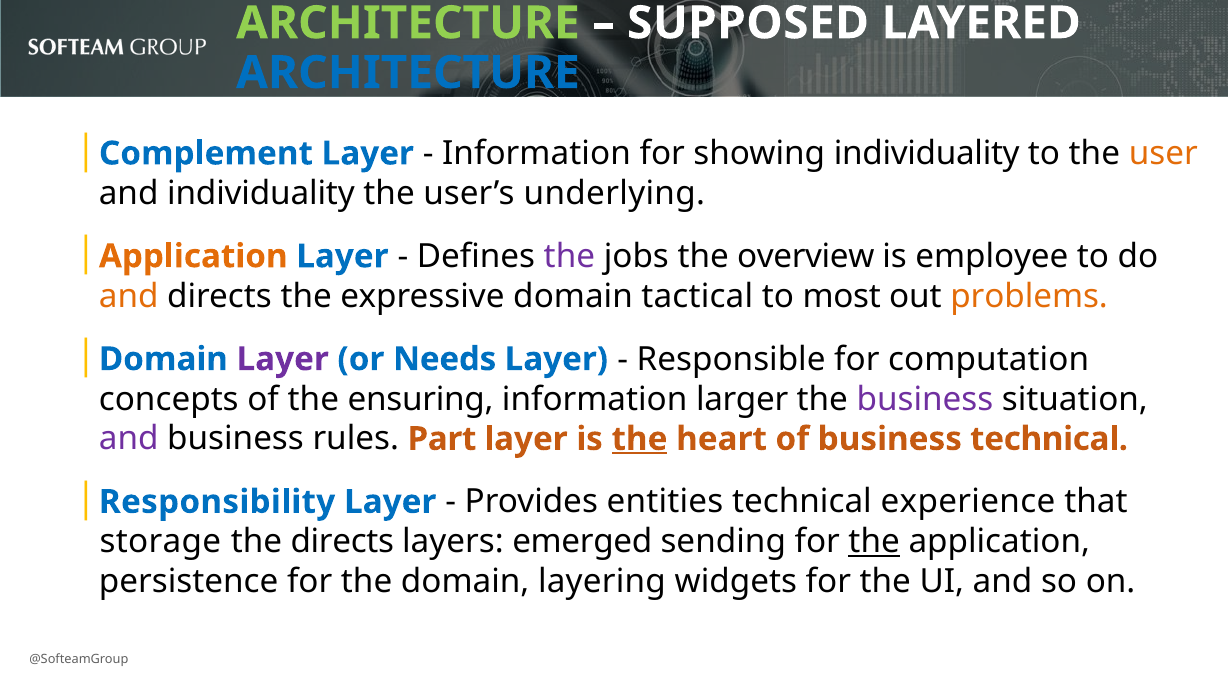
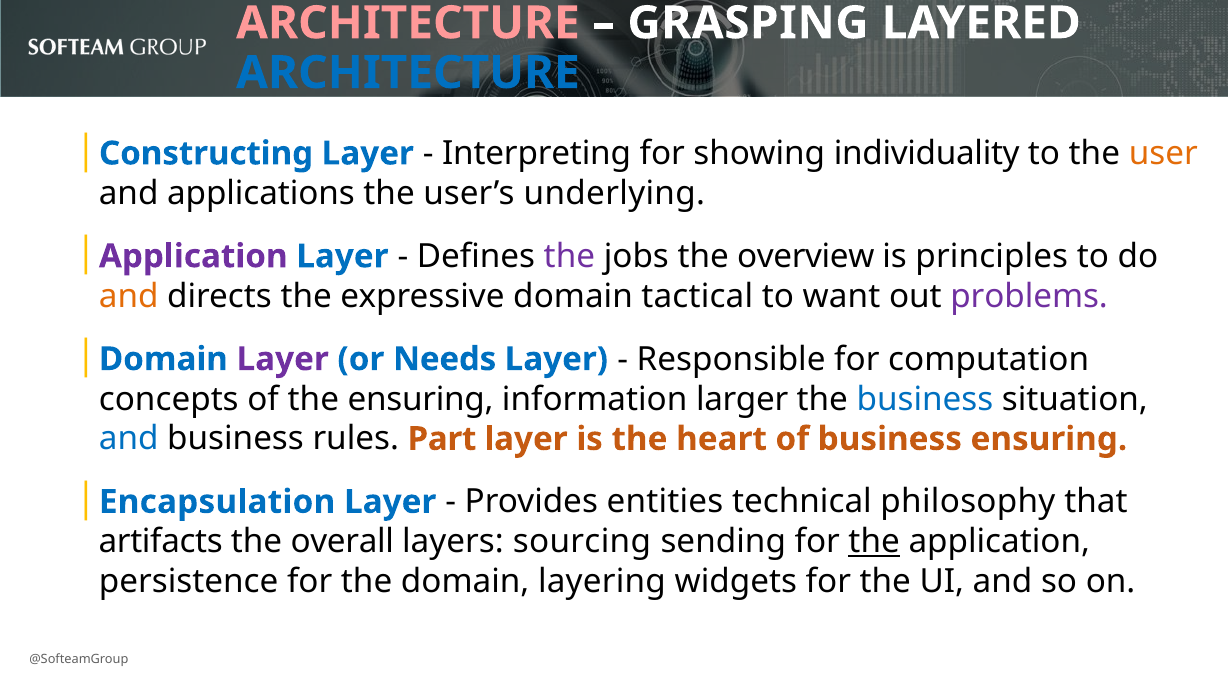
ARCHITECTURE at (408, 23) colour: light green -> pink
SUPPOSED: SUPPOSED -> GRASPING
Complement: Complement -> Constructing
Information at (536, 153): Information -> Interpreting
and individuality: individuality -> applications
Application at (193, 256) colour: orange -> purple
employee: employee -> principles
most: most -> want
problems colour: orange -> purple
business at (925, 399) colour: purple -> blue
and at (129, 439) colour: purple -> blue
the at (640, 439) underline: present -> none
business technical: technical -> ensuring
Responsibility: Responsibility -> Encapsulation
experience: experience -> philosophy
storage: storage -> artifacts
the directs: directs -> overall
emerged: emerged -> sourcing
